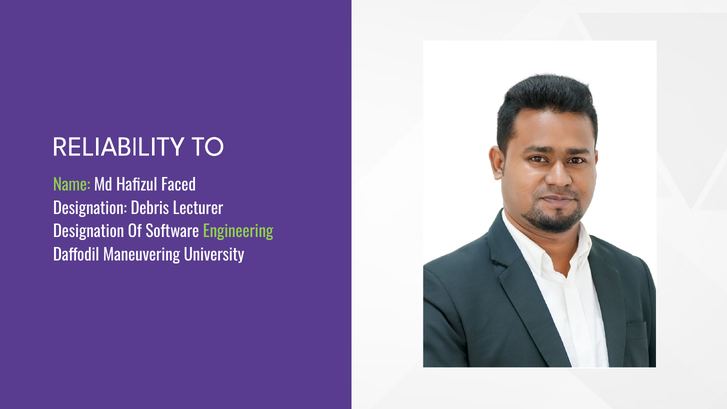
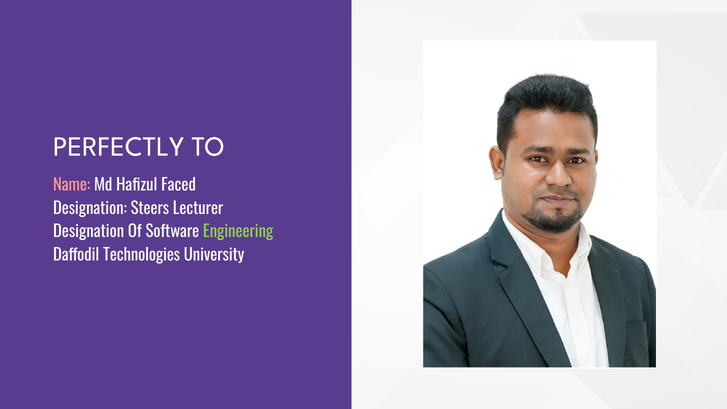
RELIABILITY: RELIABILITY -> PERFECTLY
Name colour: light green -> pink
Debris: Debris -> Steers
Maneuvering: Maneuvering -> Technologies
